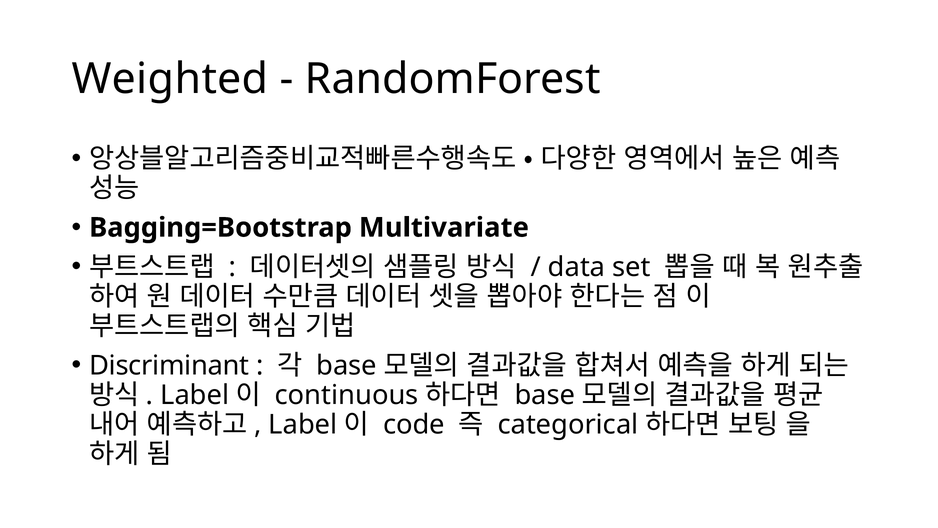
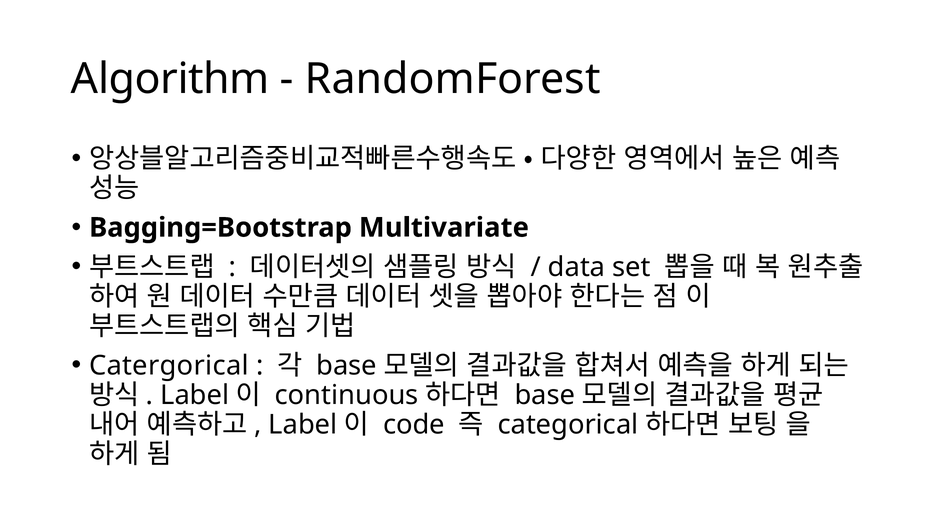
Weighted: Weighted -> Algorithm
Discriminant: Discriminant -> Catergorical
